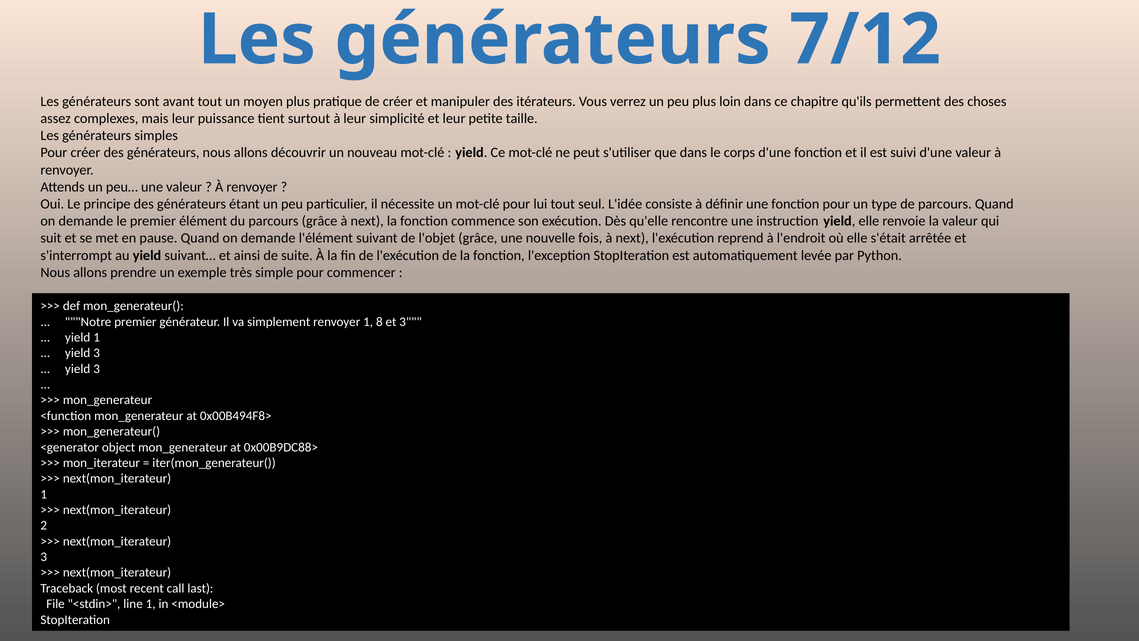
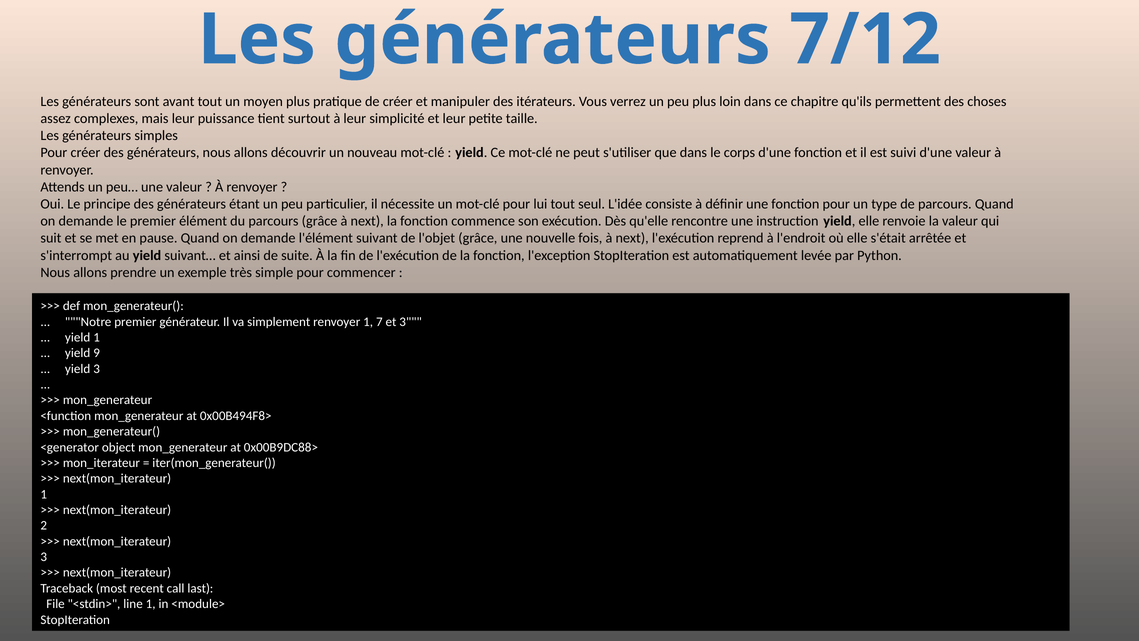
8: 8 -> 7
3 at (97, 353): 3 -> 9
